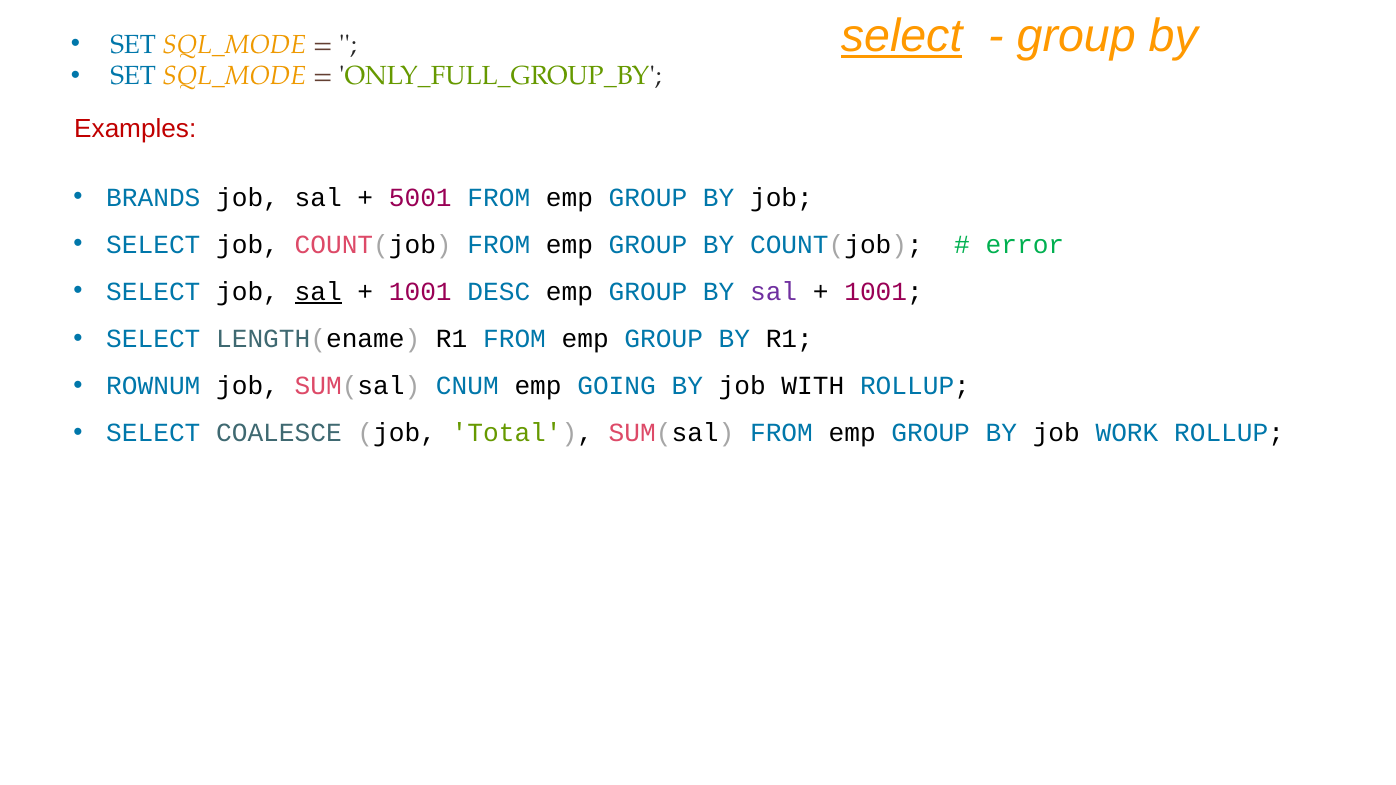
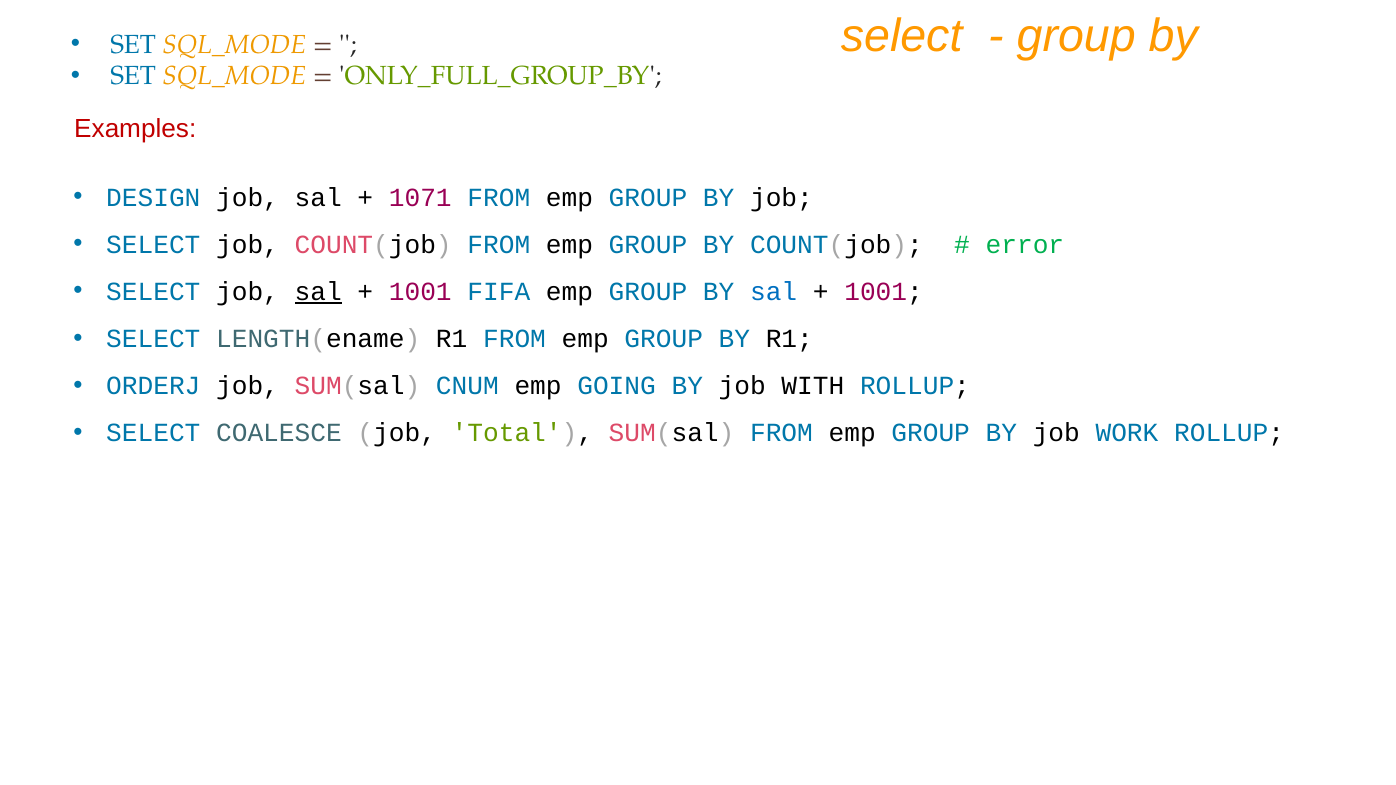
select at (902, 36) underline: present -> none
BRANDS: BRANDS -> DESIGN
5001: 5001 -> 1071
DESC: DESC -> FIFA
sal at (774, 292) colour: purple -> blue
ROWNUM: ROWNUM -> ORDERJ
